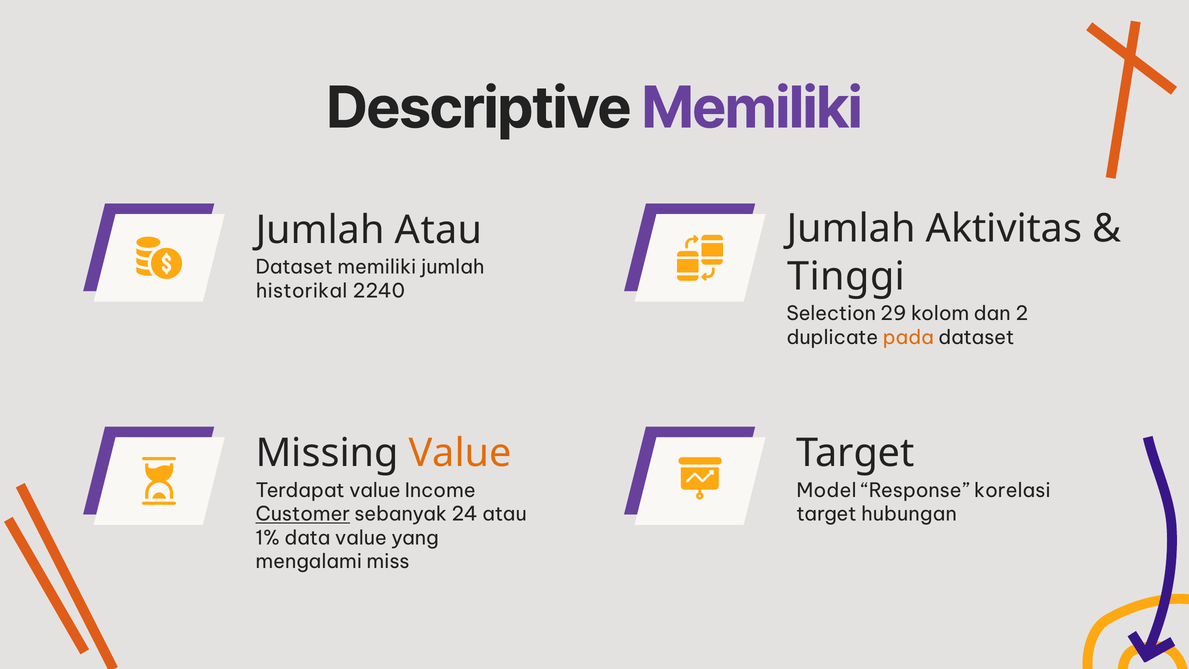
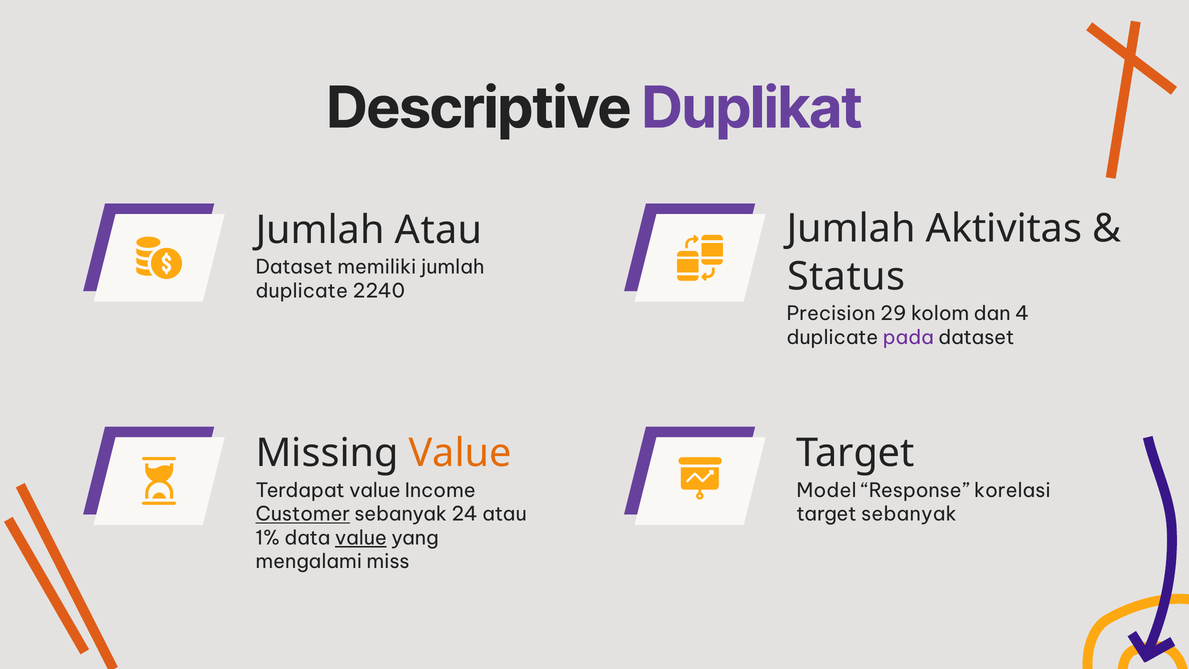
Descriptive Memiliki: Memiliki -> Duplikat
Tinggi: Tinggi -> Status
historikal at (302, 291): historikal -> duplicate
Selection: Selection -> Precision
2: 2 -> 4
pada colour: orange -> purple
target hubungan: hubungan -> sebanyak
value at (361, 538) underline: none -> present
